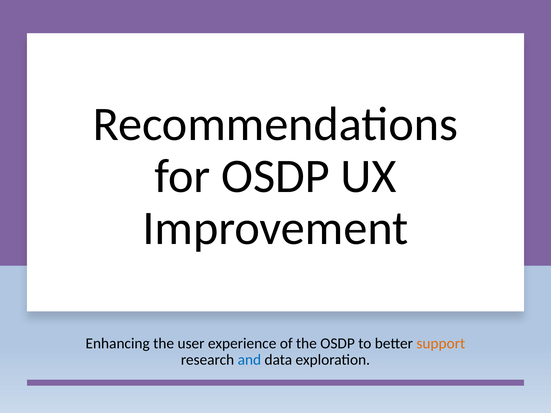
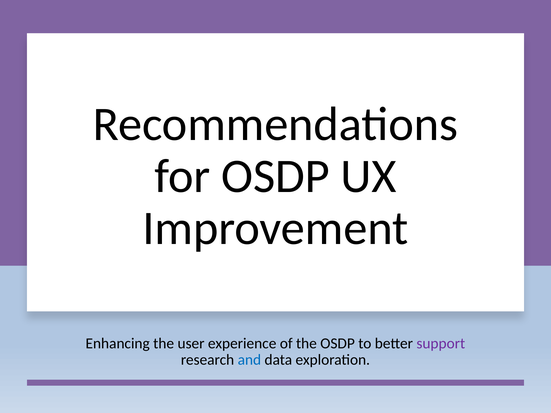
support colour: orange -> purple
